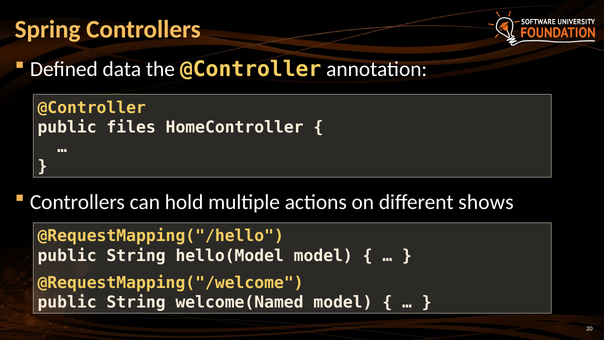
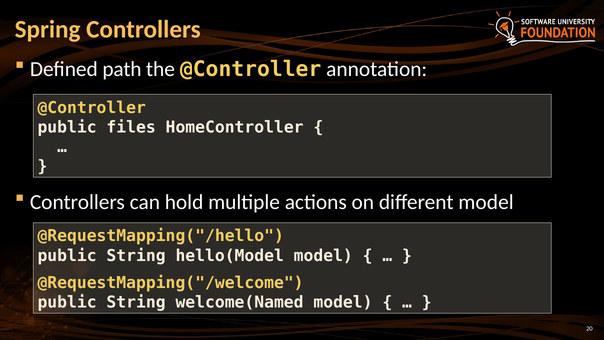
data: data -> path
different shows: shows -> model
